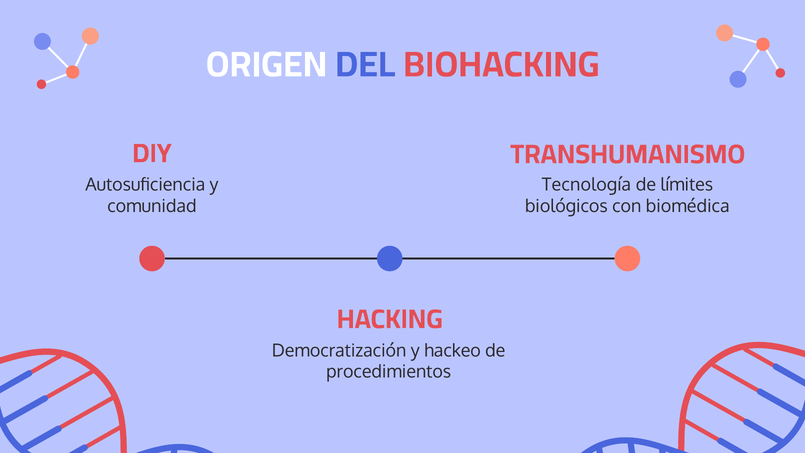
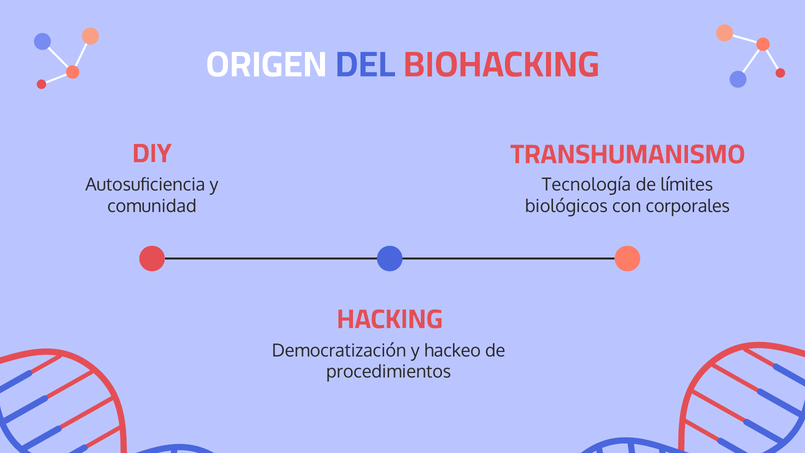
biomédica: biomédica -> corporales
